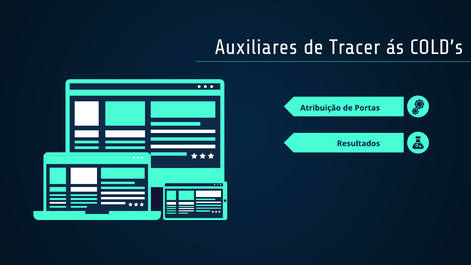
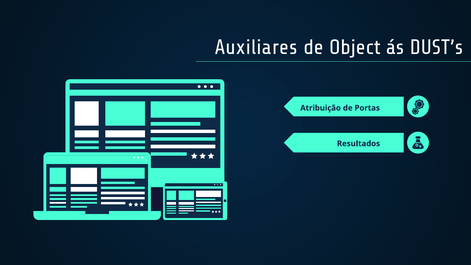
Tracer: Tracer -> Object
COLD’s: COLD’s -> DUST’s
